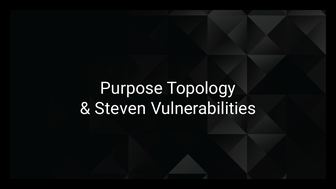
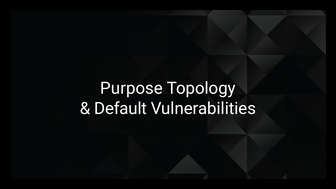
Steven: Steven -> Default
